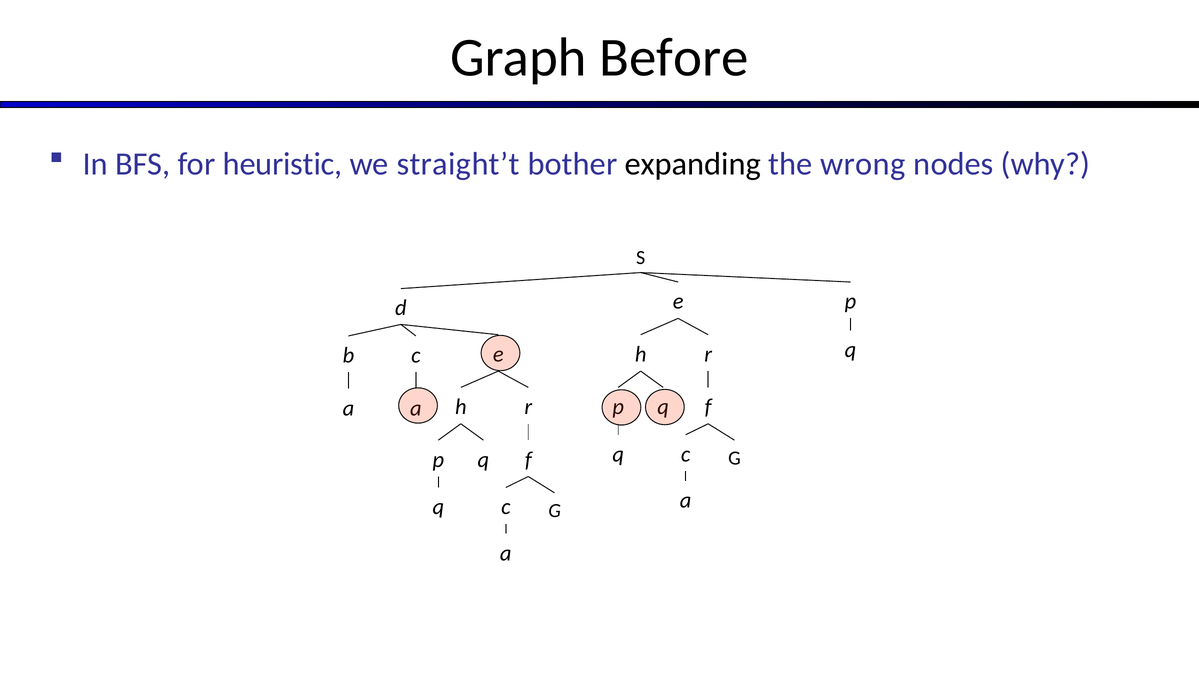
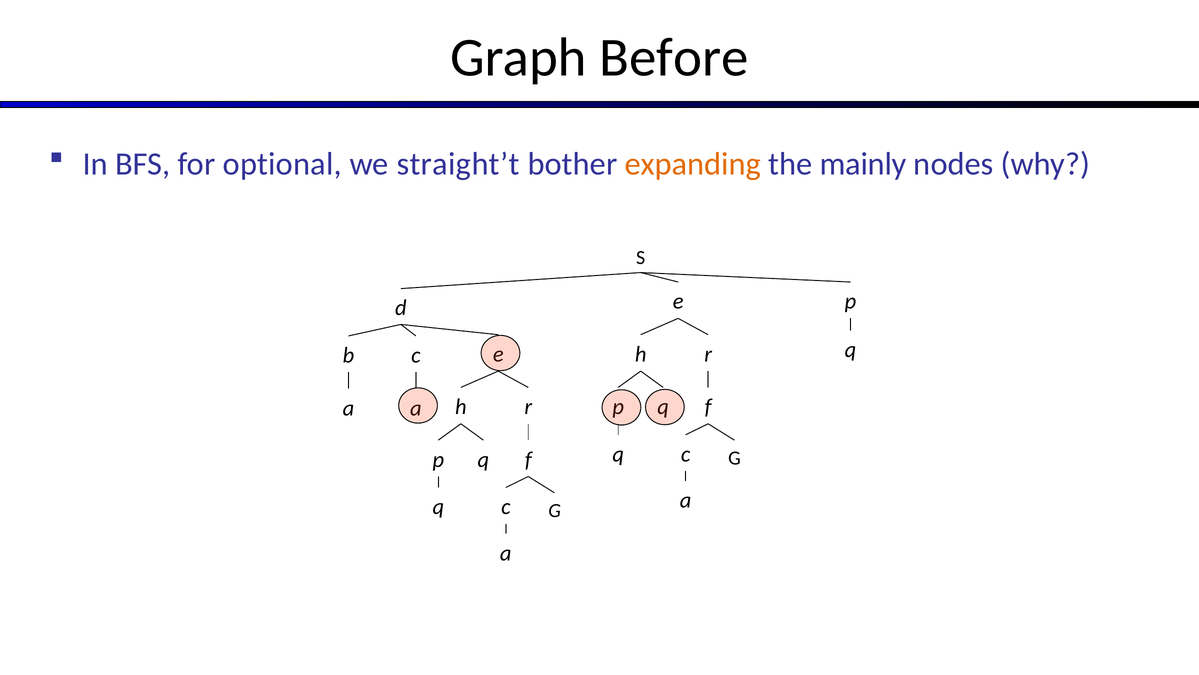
heuristic: heuristic -> optional
expanding colour: black -> orange
wrong: wrong -> mainly
